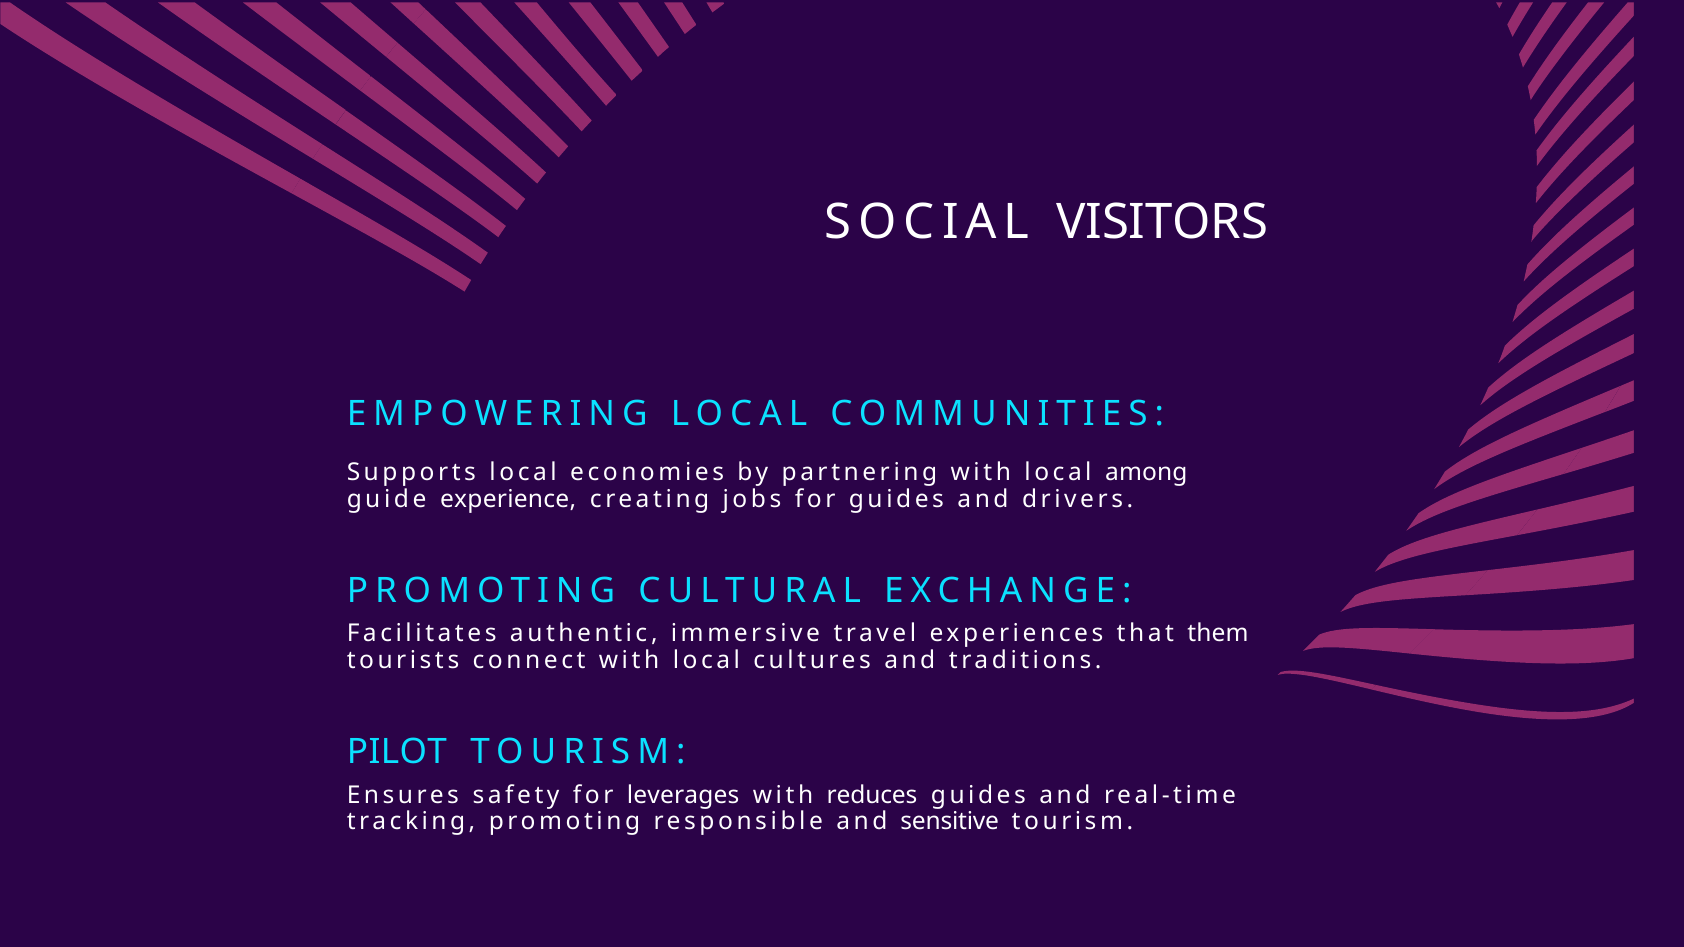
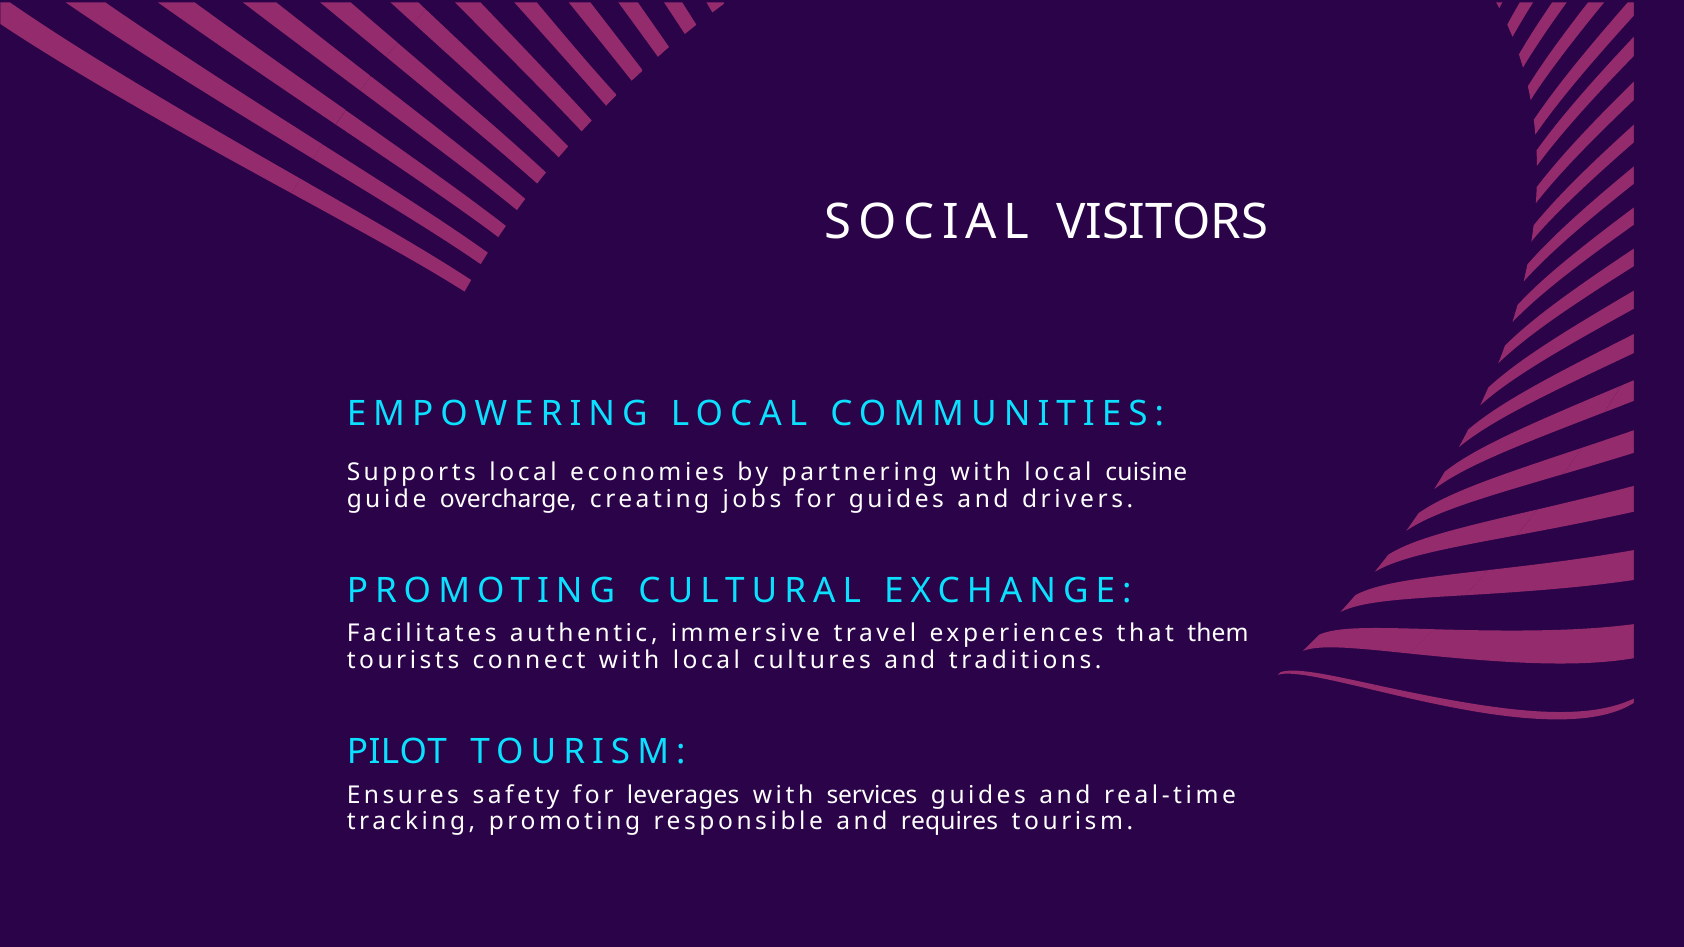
among: among -> cuisine
experience: experience -> overcharge
reduces: reduces -> services
sensitive: sensitive -> requires
